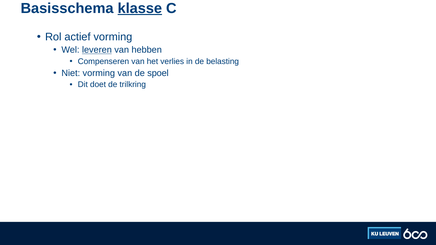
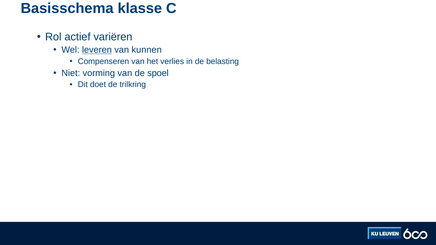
klasse underline: present -> none
actief vorming: vorming -> variëren
hebben: hebben -> kunnen
